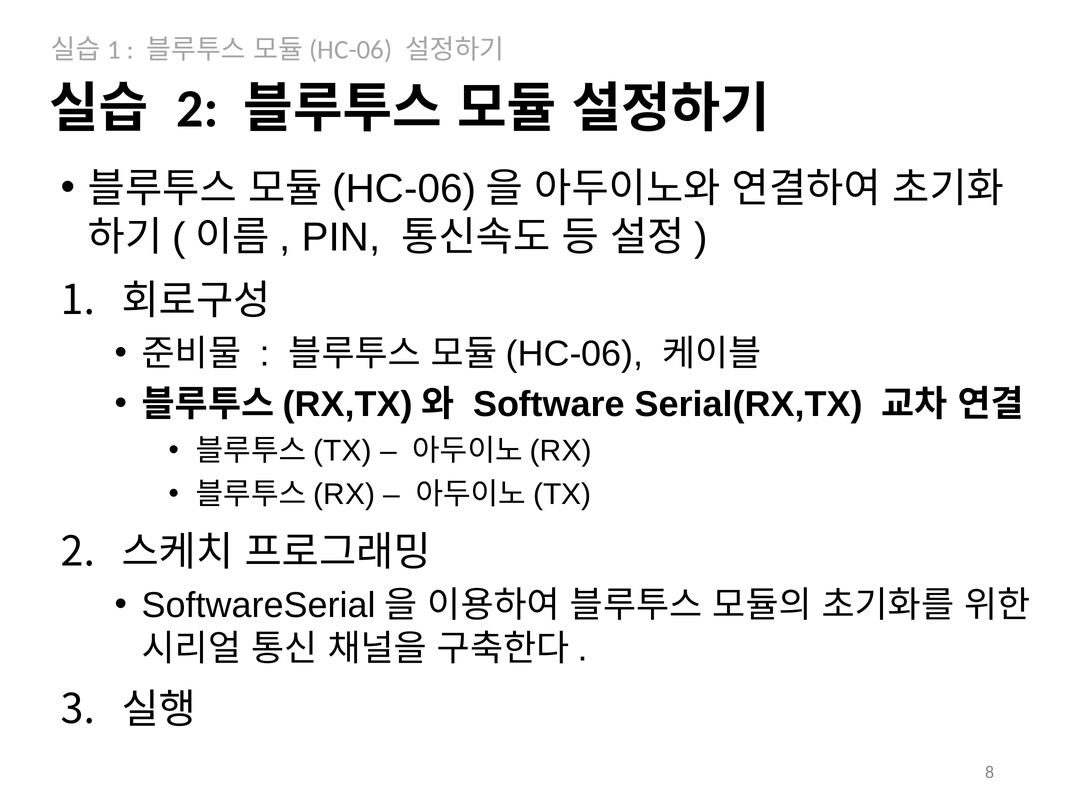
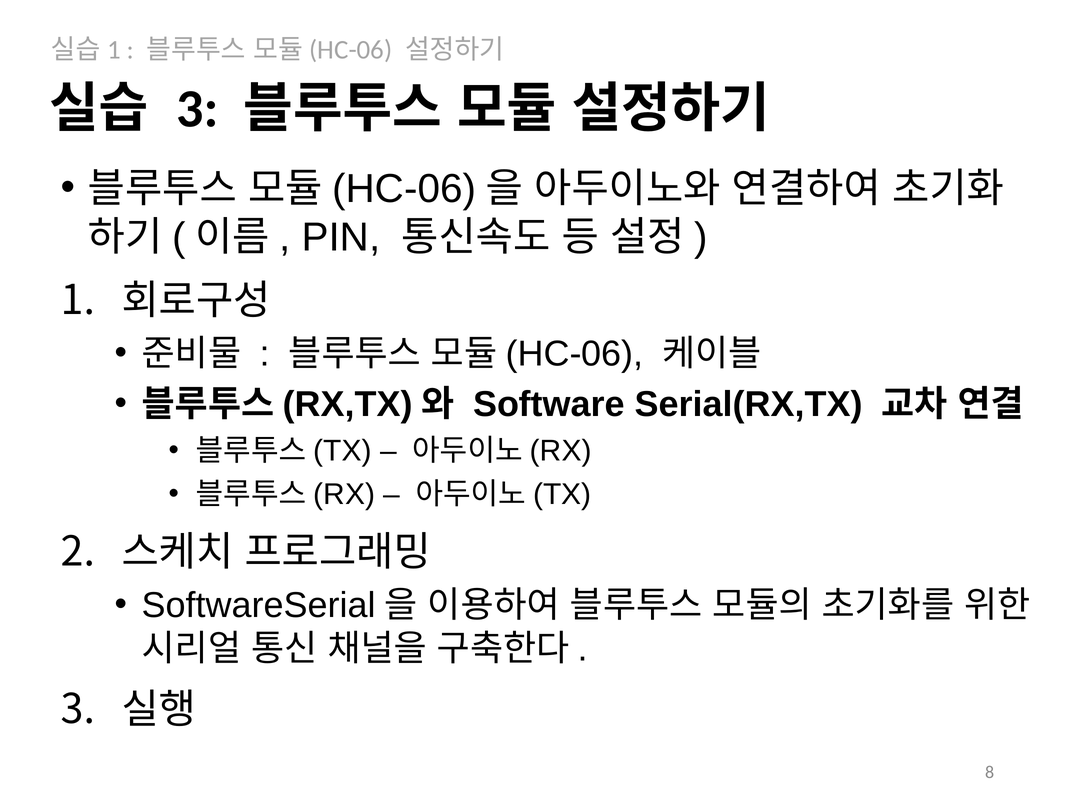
2 at (197, 109): 2 -> 3
